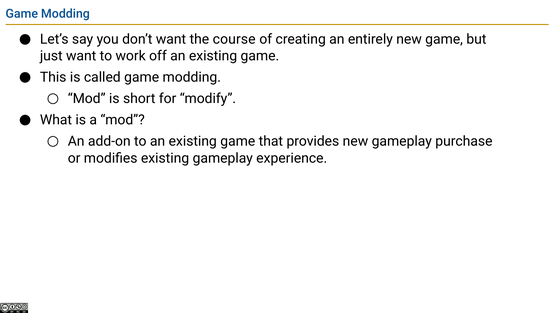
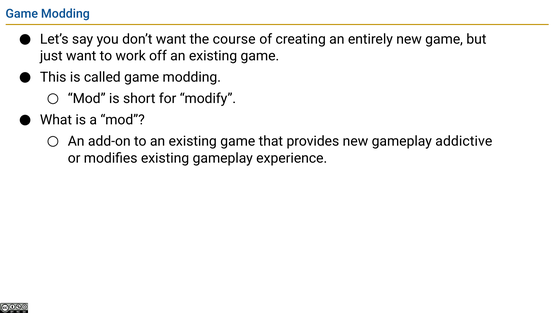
purchase: purchase -> addictive
